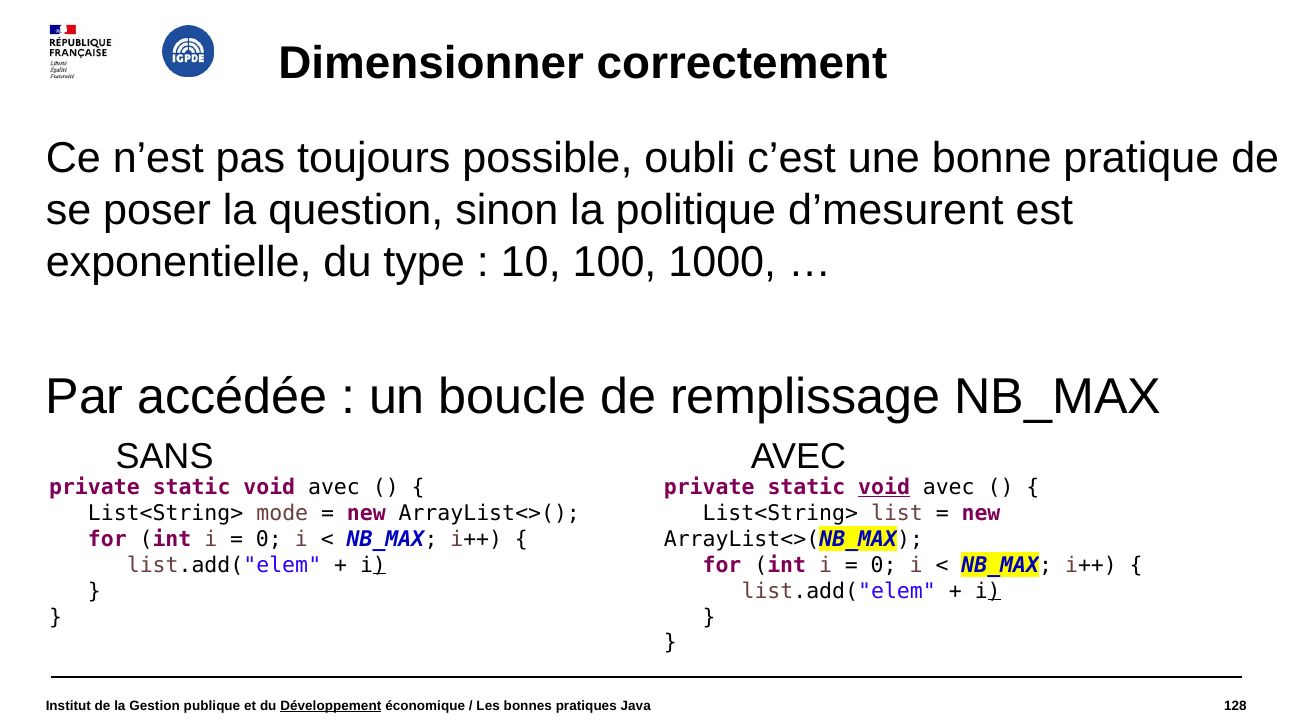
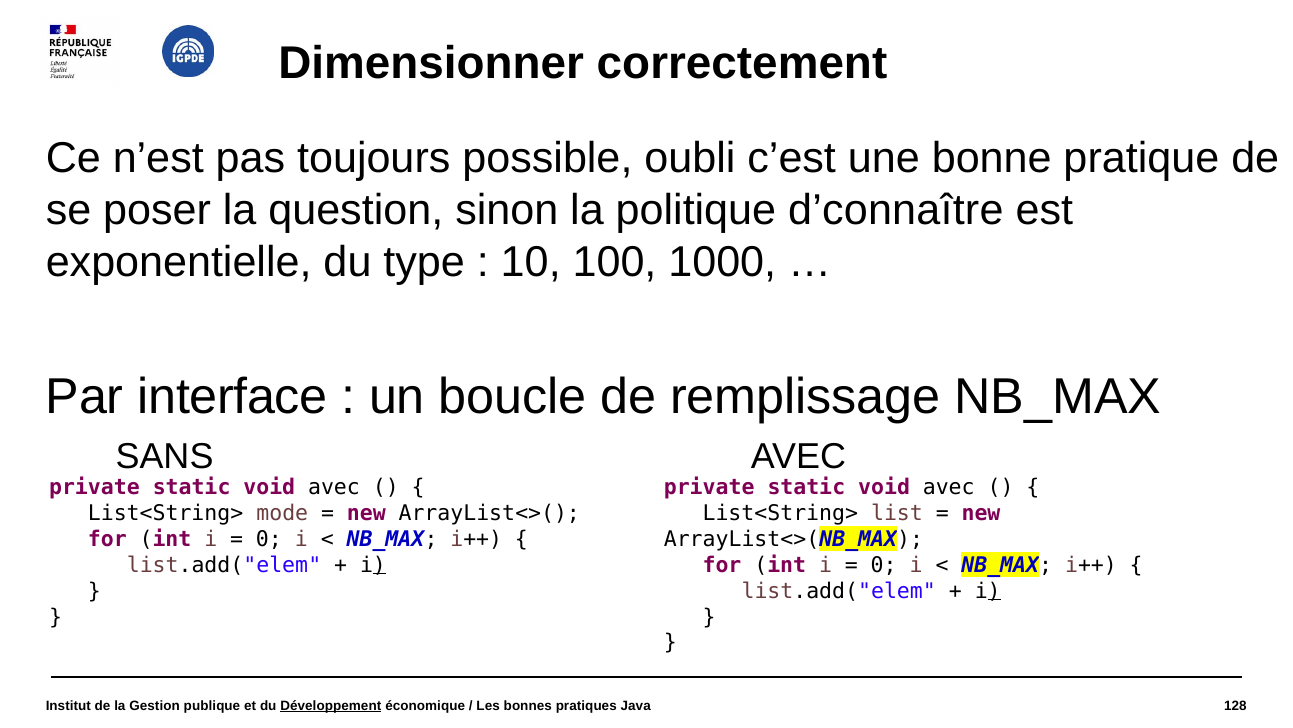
d’mesurent: d’mesurent -> d’connaître
accédée: accédée -> interface
void at (884, 487) underline: present -> none
